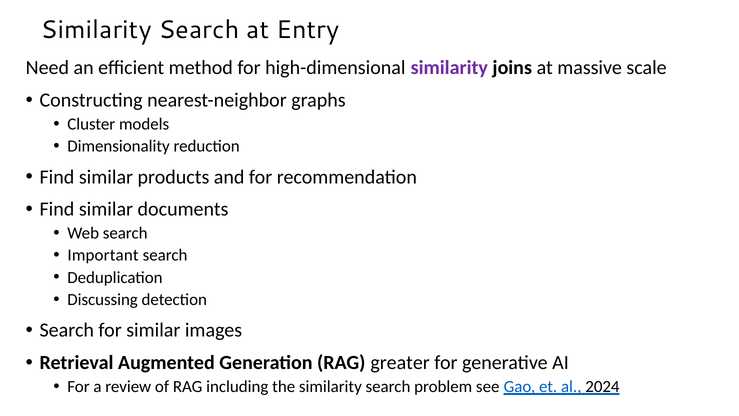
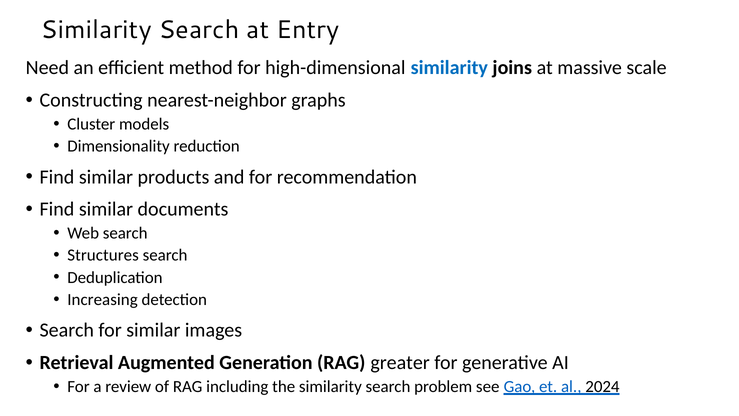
similarity at (449, 68) colour: purple -> blue
Important: Important -> Structures
Discussing: Discussing -> Increasing
